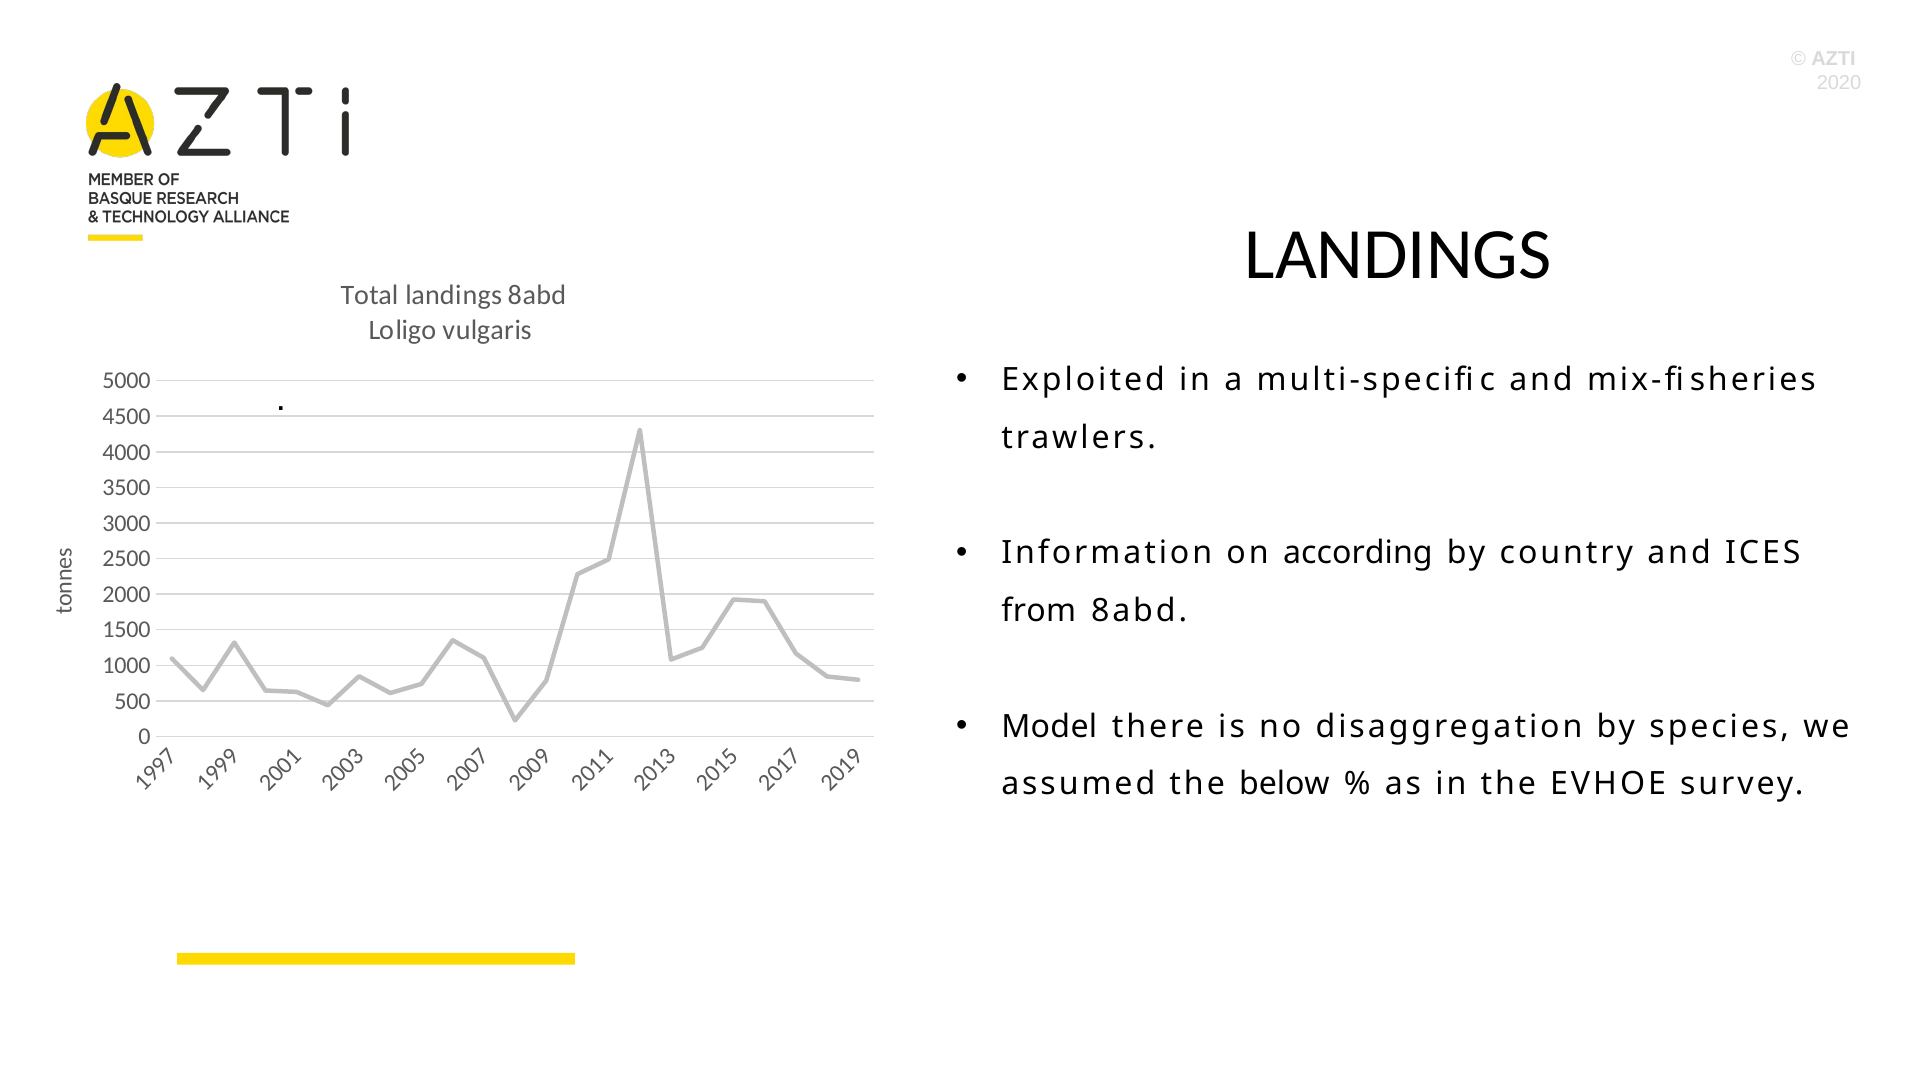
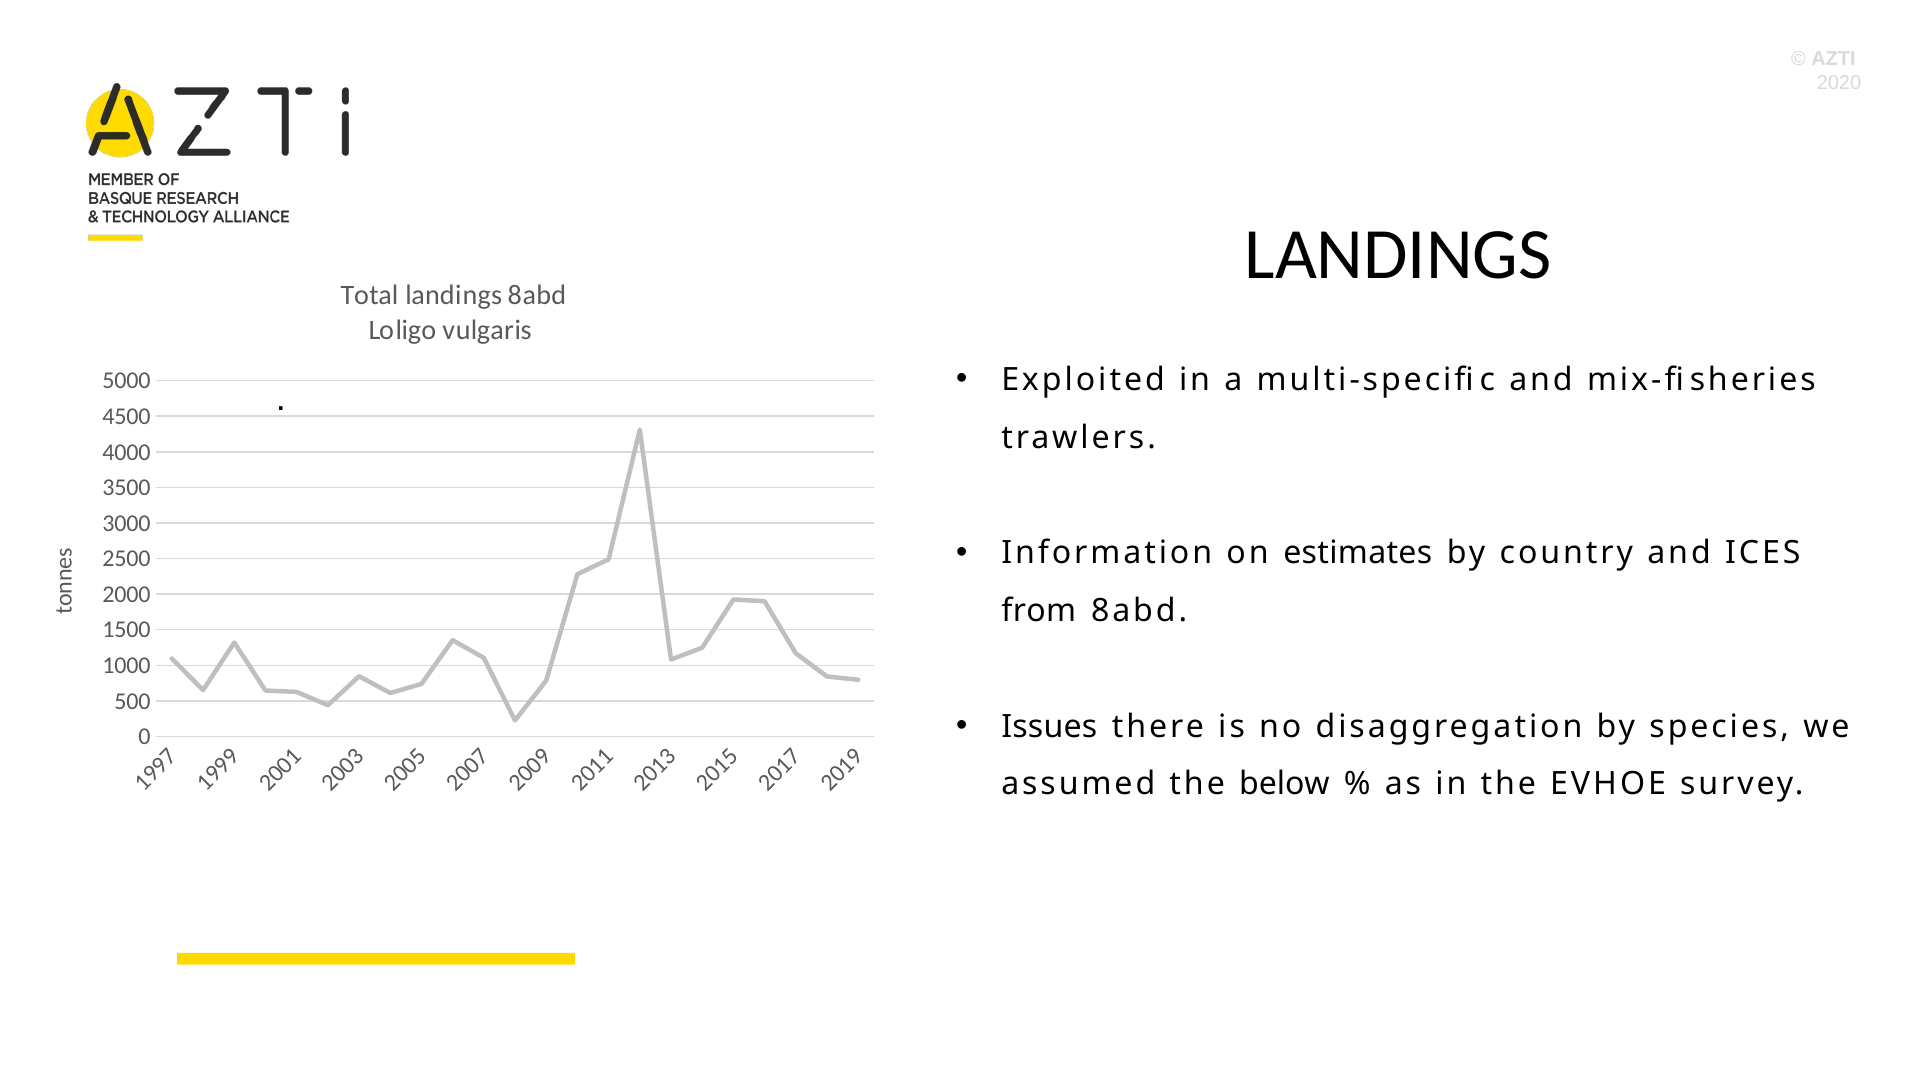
according: according -> estimates
Model: Model -> Issues
